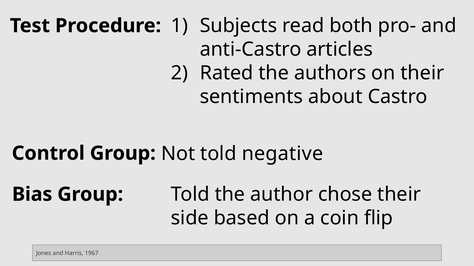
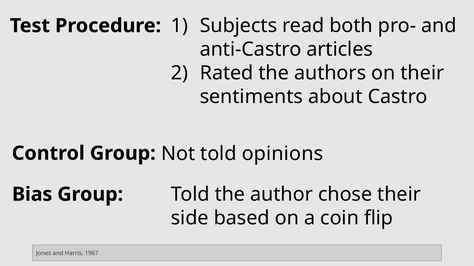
negative: negative -> opinions
